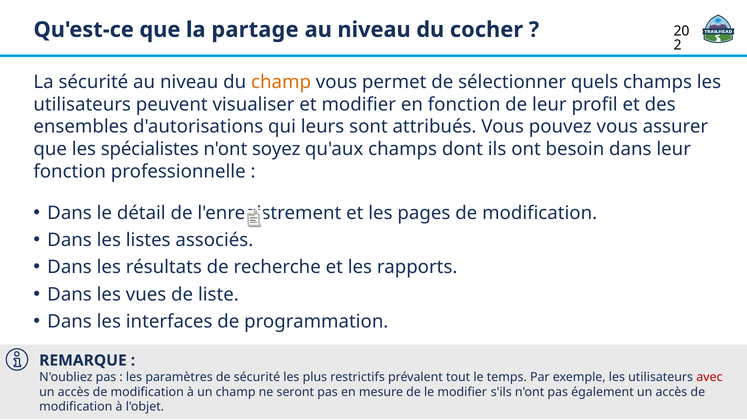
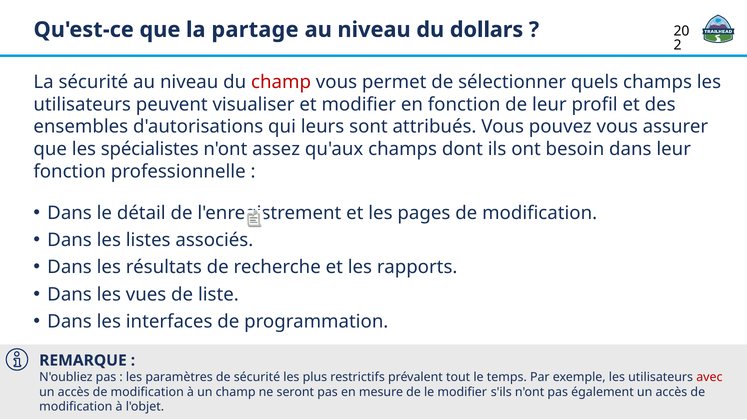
cocher: cocher -> dollars
champ at (281, 82) colour: orange -> red
soyez: soyez -> assez
